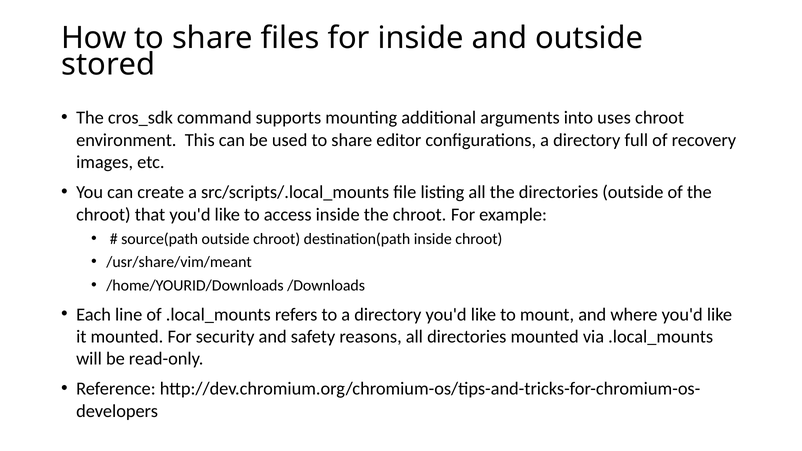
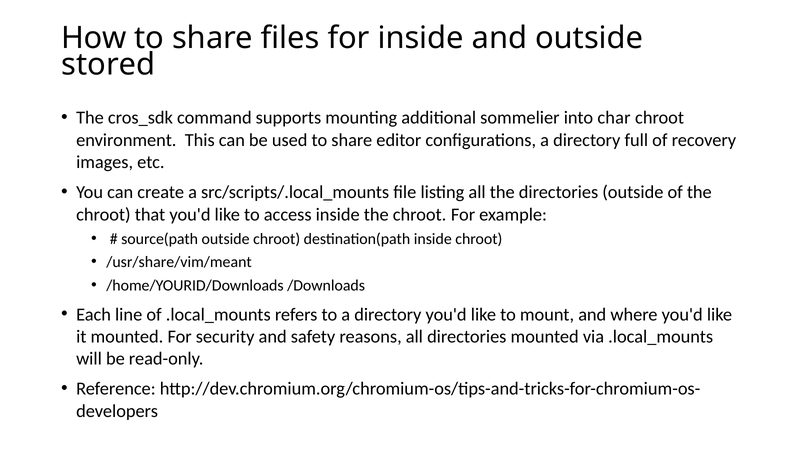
arguments: arguments -> sommelier
uses: uses -> char
